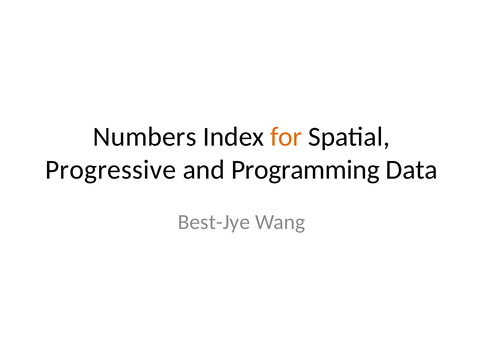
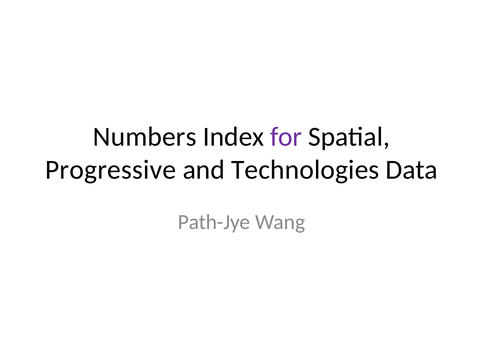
for colour: orange -> purple
Programming: Programming -> Technologies
Best-Jye: Best-Jye -> Path-Jye
